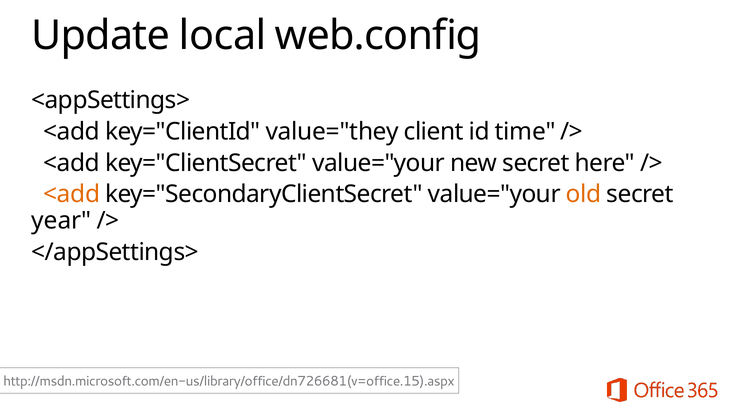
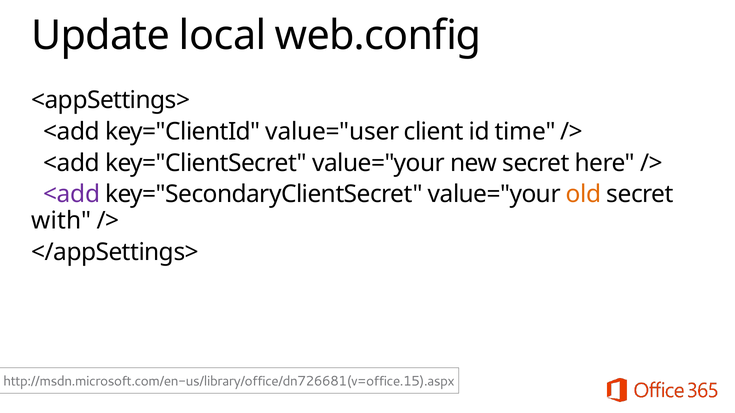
value="they: value="they -> value="user
<add at (72, 195) colour: orange -> purple
year: year -> with
